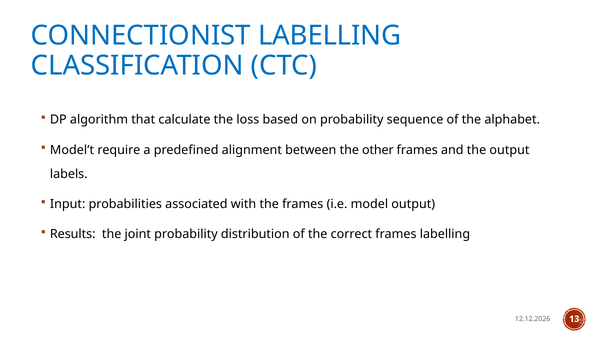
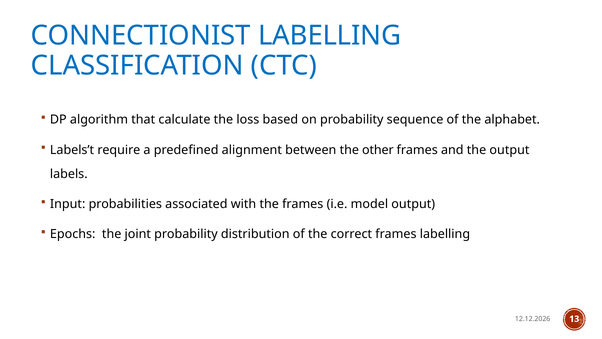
Model’t: Model’t -> Labels’t
Results: Results -> Epochs
